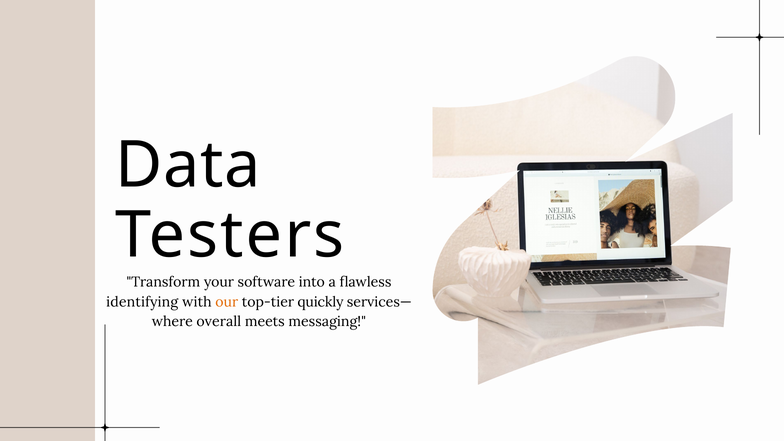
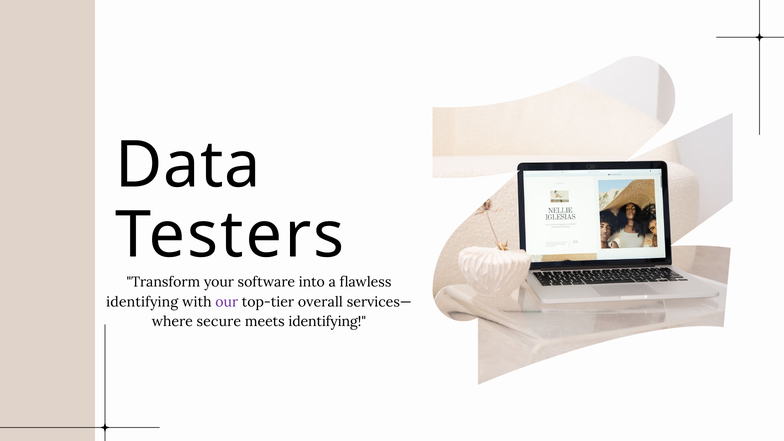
our colour: orange -> purple
quickly: quickly -> overall
overall: overall -> secure
meets messaging: messaging -> identifying
